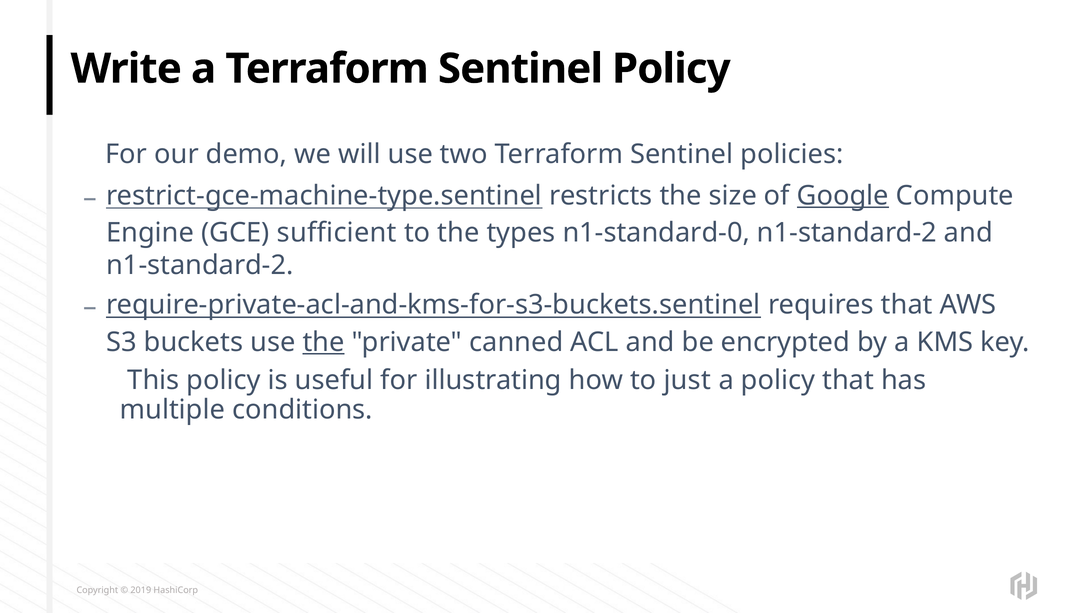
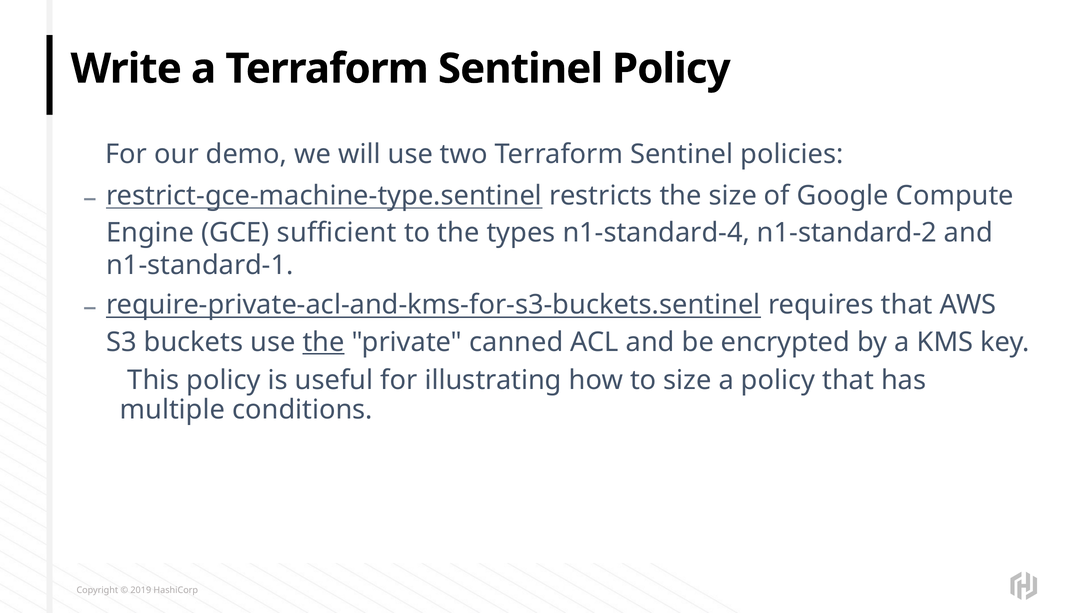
Google underline: present -> none
n1-standard-0: n1-standard-0 -> n1-standard-4
n1-standard-2 at (200, 266): n1-standard-2 -> n1-standard-1
to just: just -> size
